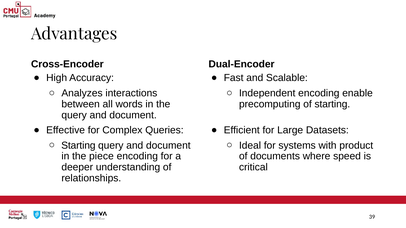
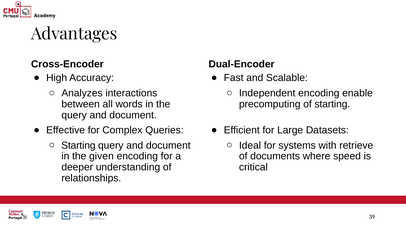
product: product -> retrieve
piece: piece -> given
